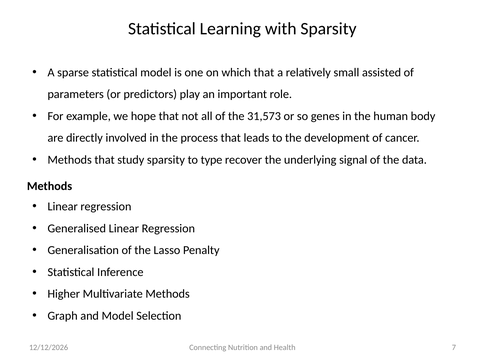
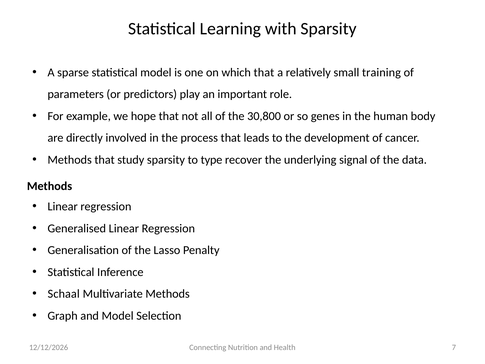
assisted: assisted -> training
31,573: 31,573 -> 30,800
Higher: Higher -> Schaal
